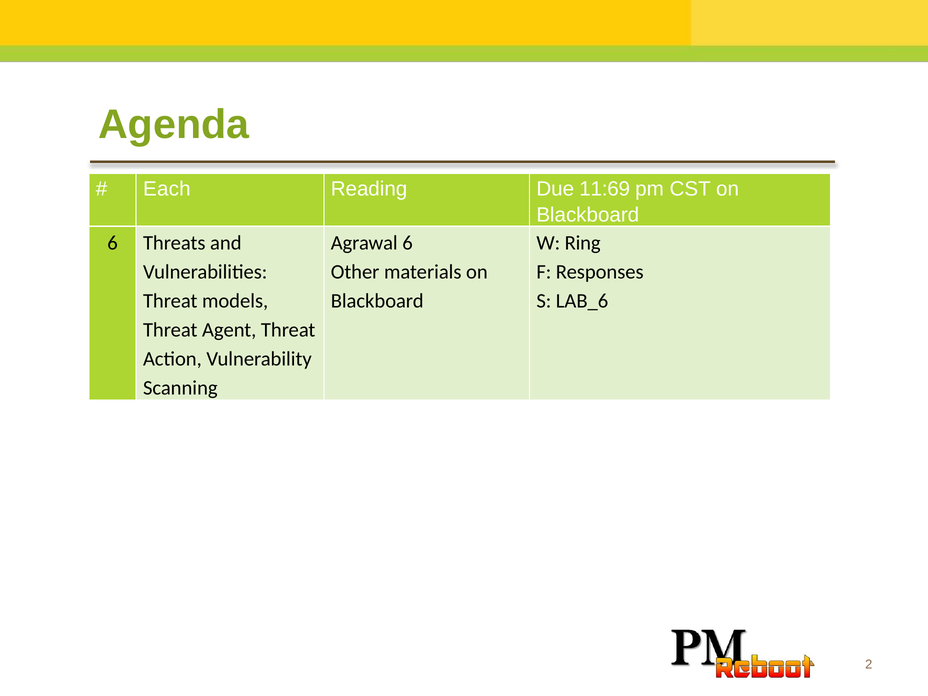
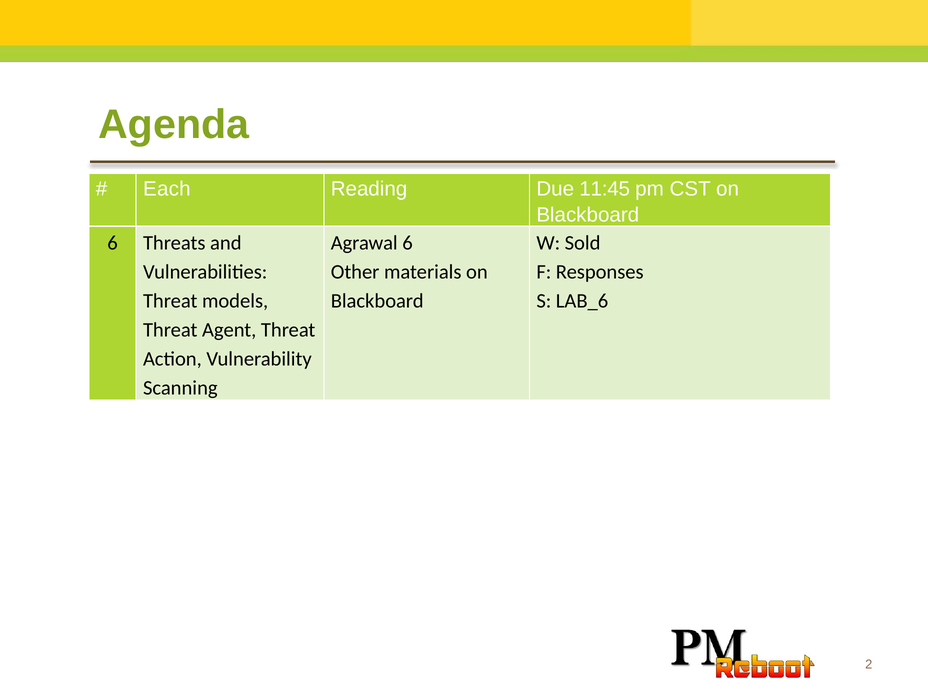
11:69: 11:69 -> 11:45
Ring: Ring -> Sold
